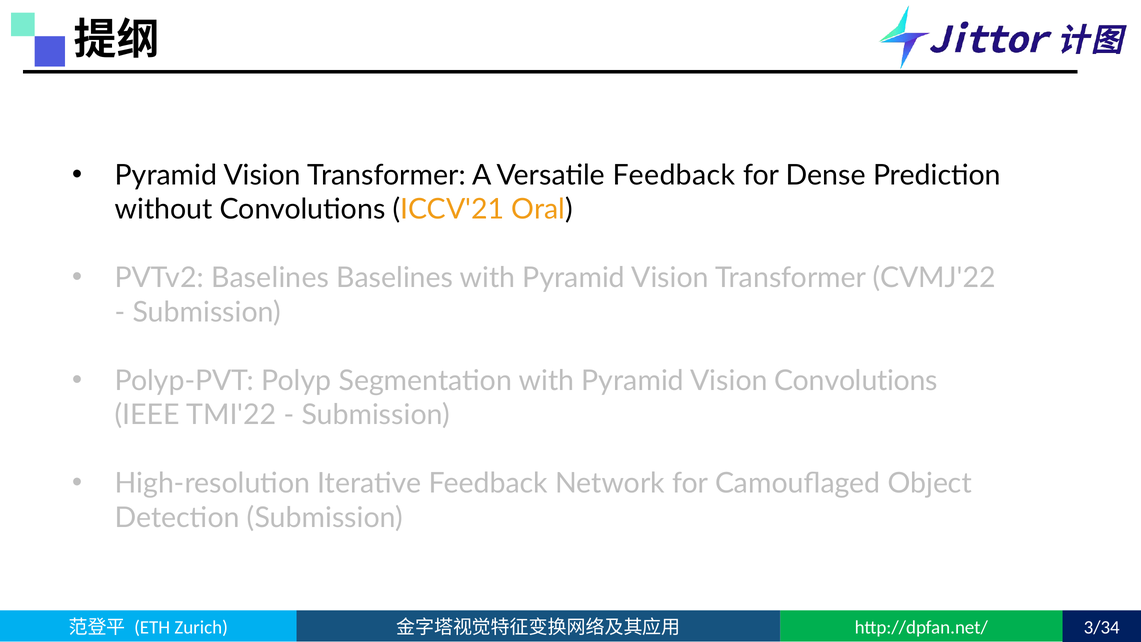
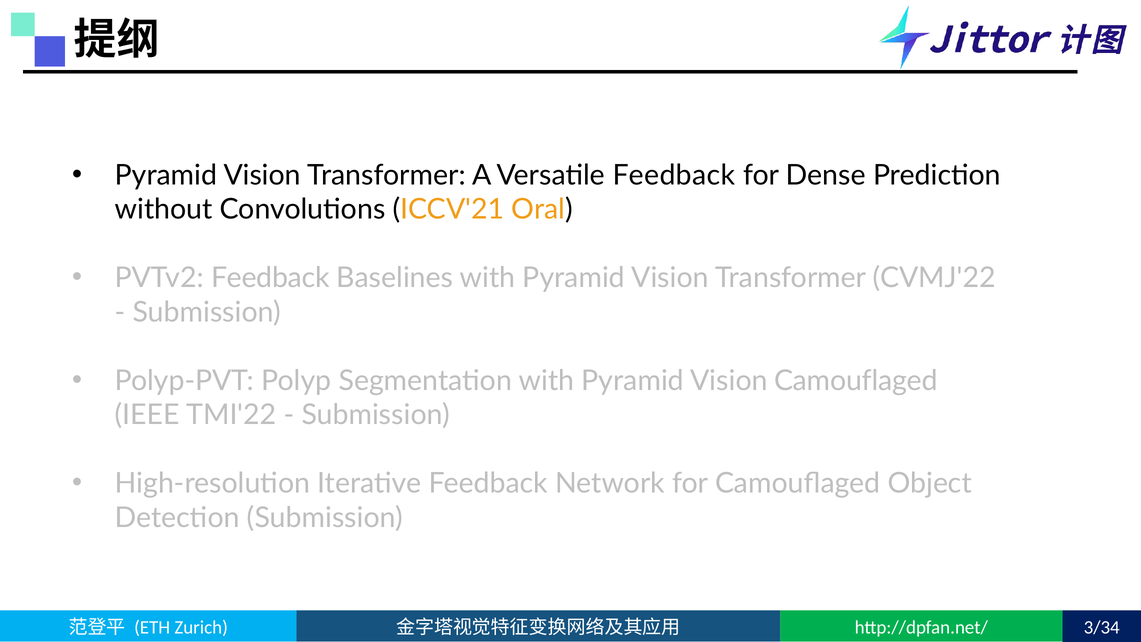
PVTv2 Baselines: Baselines -> Feedback
Vision Convolutions: Convolutions -> Camouflaged
